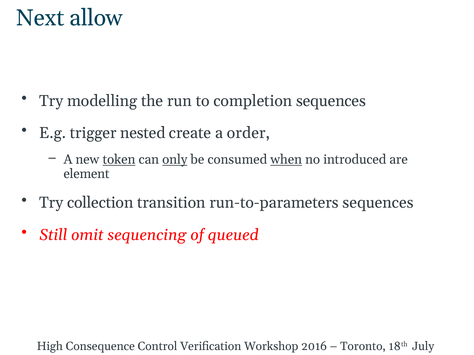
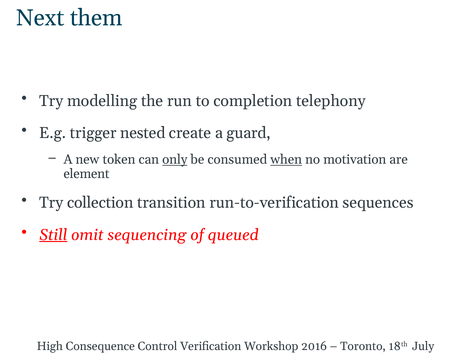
allow: allow -> them
completion sequences: sequences -> telephony
order: order -> guard
token underline: present -> none
introduced: introduced -> motivation
run-to-parameters: run-to-parameters -> run-to-verification
Still underline: none -> present
